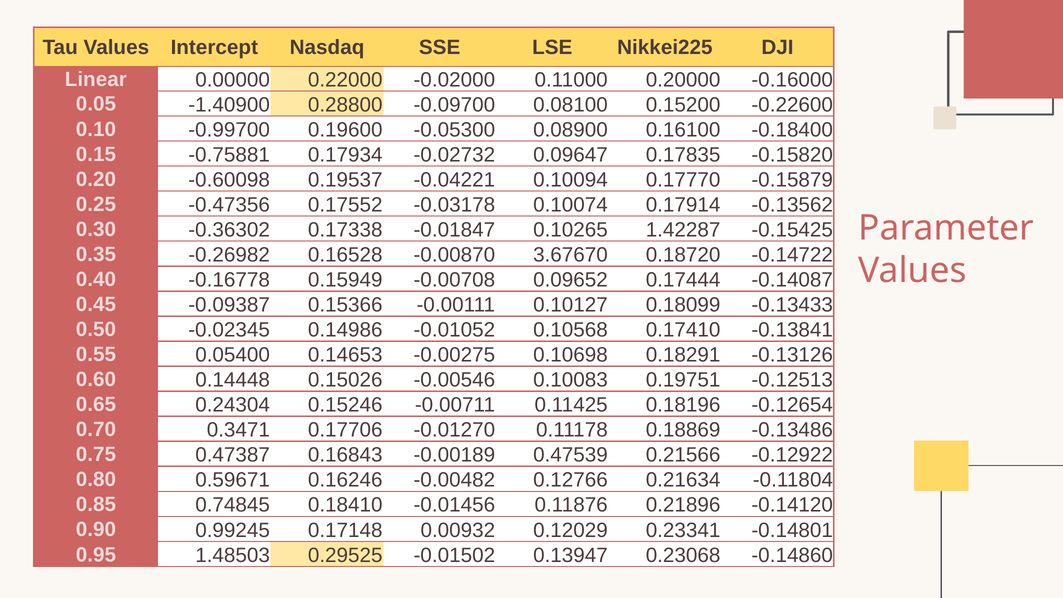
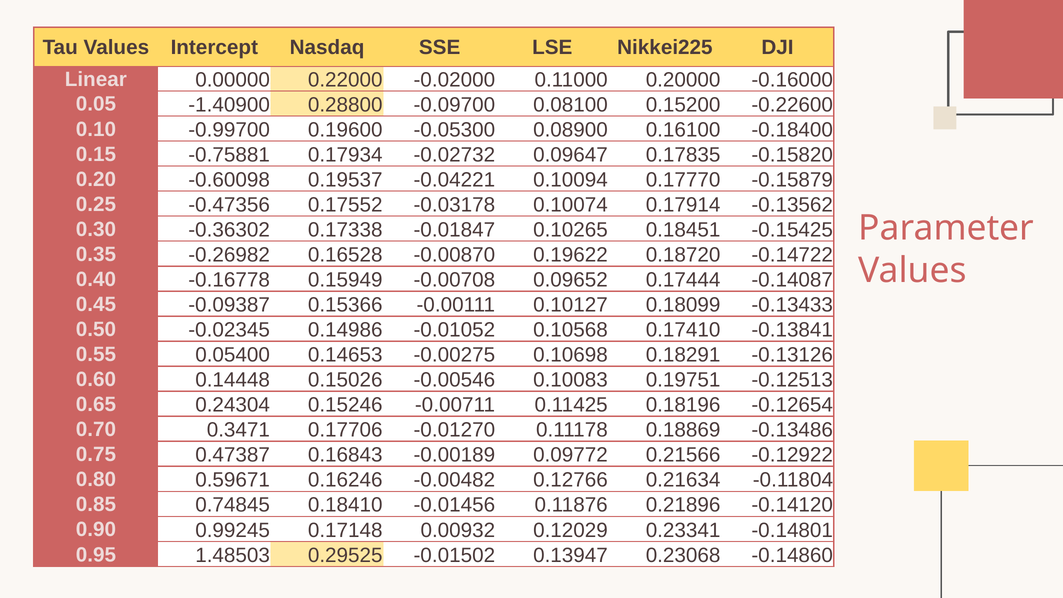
1.42287: 1.42287 -> 0.18451
3.67670: 3.67670 -> 0.19622
0.47539: 0.47539 -> 0.09772
